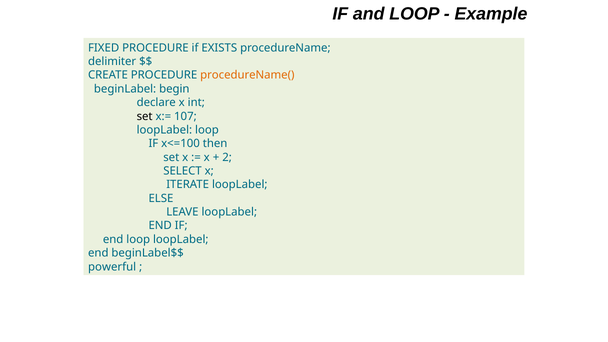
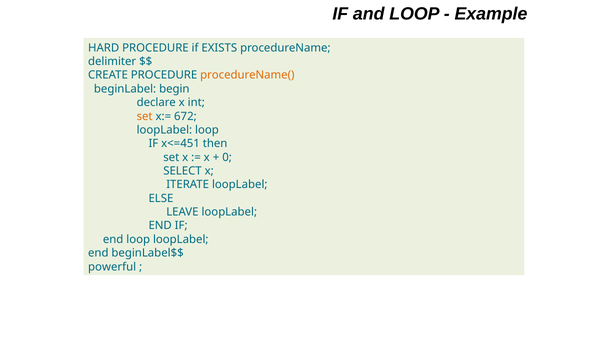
FIXED: FIXED -> HARD
set at (145, 116) colour: black -> orange
107: 107 -> 672
x<=100: x<=100 -> x<=451
2: 2 -> 0
